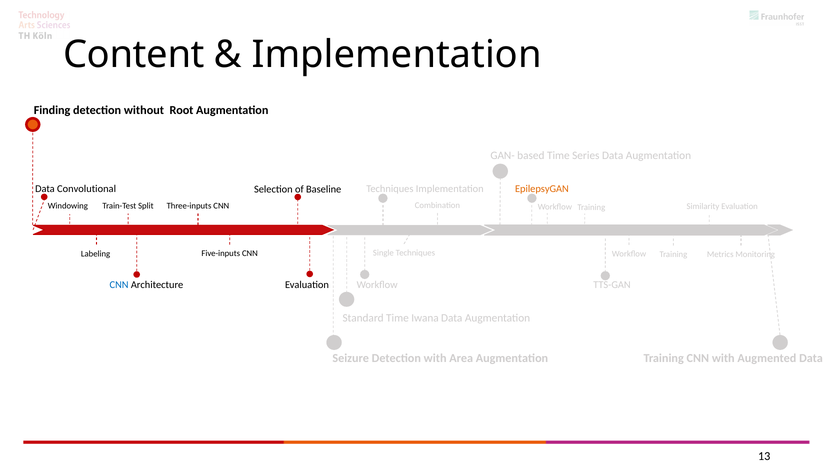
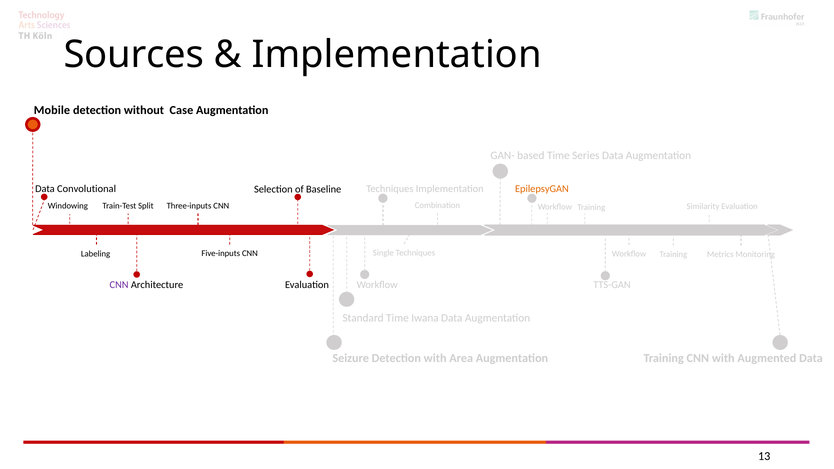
Content: Content -> Sources
Finding: Finding -> Mobile
Root: Root -> Case
CNN at (119, 285) colour: blue -> purple
